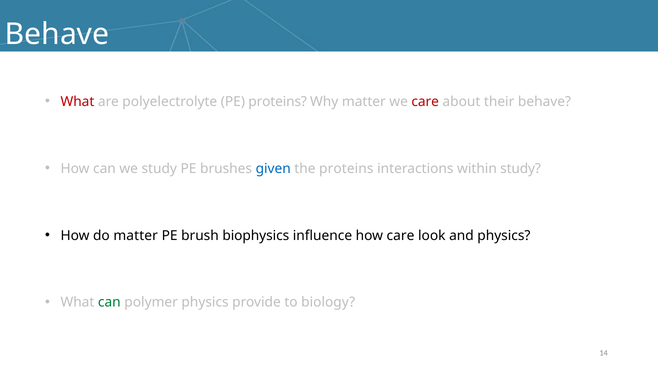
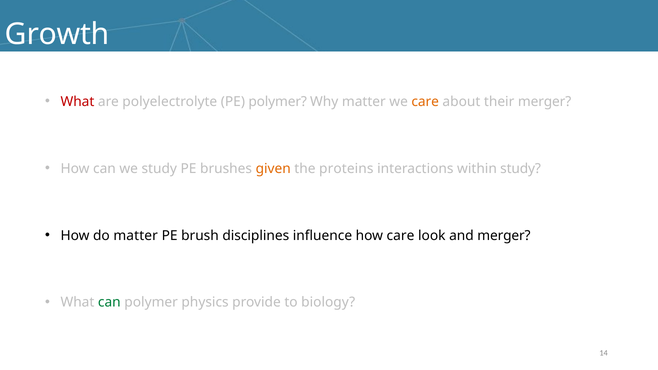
Behave at (57, 34): Behave -> Growth
PE proteins: proteins -> polymer
care at (425, 102) colour: red -> orange
their behave: behave -> merger
given colour: blue -> orange
biophysics: biophysics -> disciplines
and physics: physics -> merger
